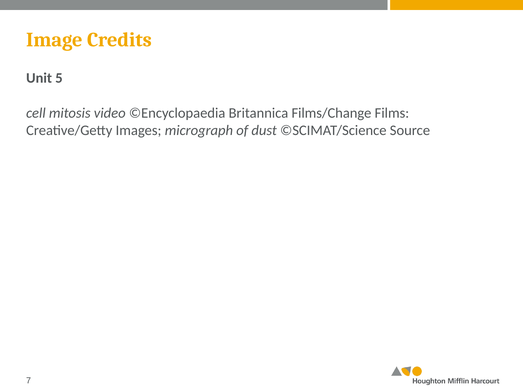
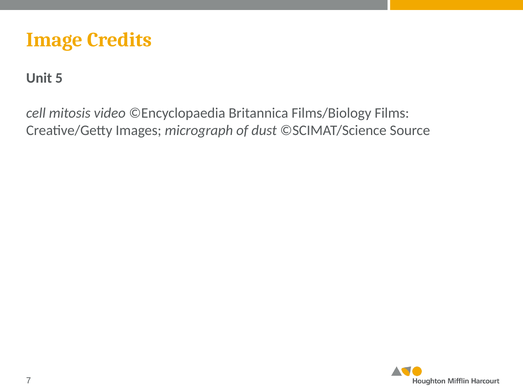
Films/Change: Films/Change -> Films/Biology
